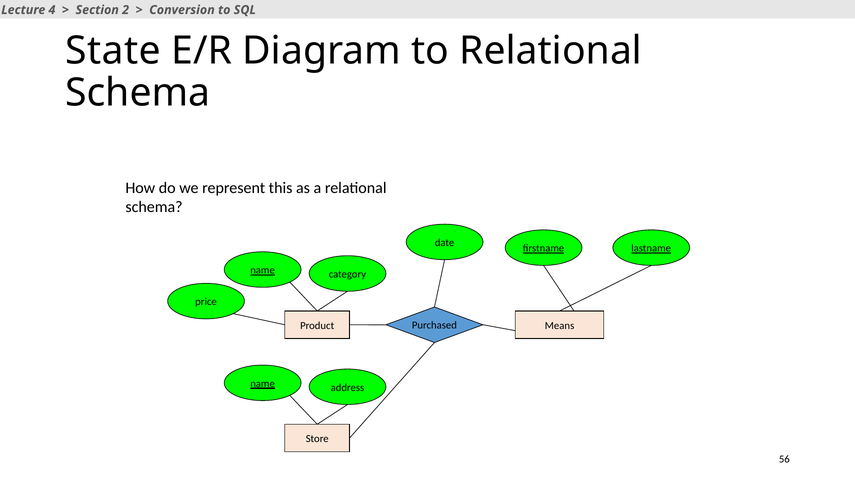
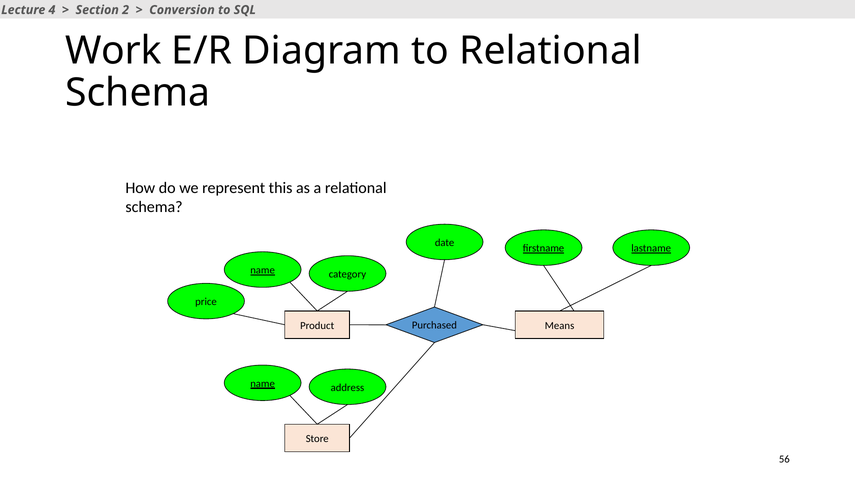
State: State -> Work
